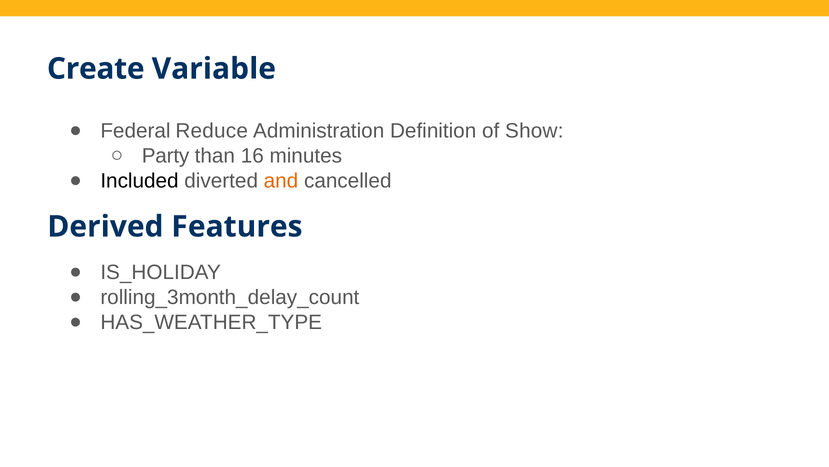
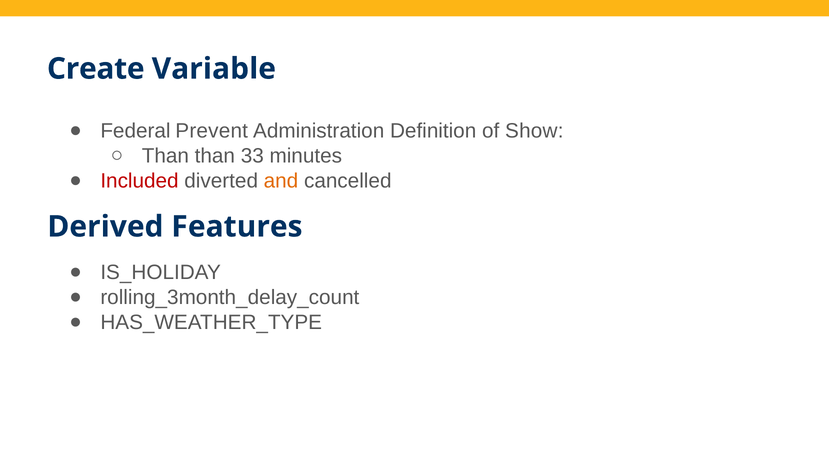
Reduce: Reduce -> Prevent
Party at (166, 156): Party -> Than
16: 16 -> 33
Included colour: black -> red
